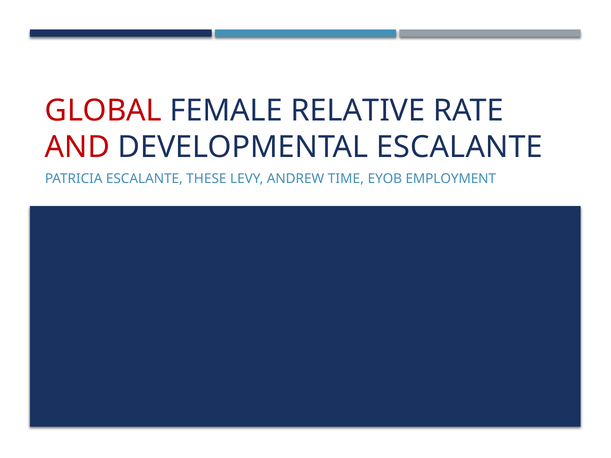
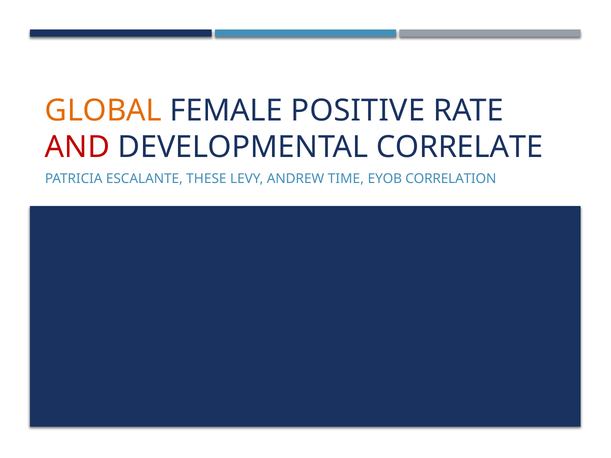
GLOBAL colour: red -> orange
RELATIVE: RELATIVE -> POSITIVE
DEVELOPMENTAL ESCALANTE: ESCALANTE -> CORRELATE
EMPLOYMENT: EMPLOYMENT -> CORRELATION
